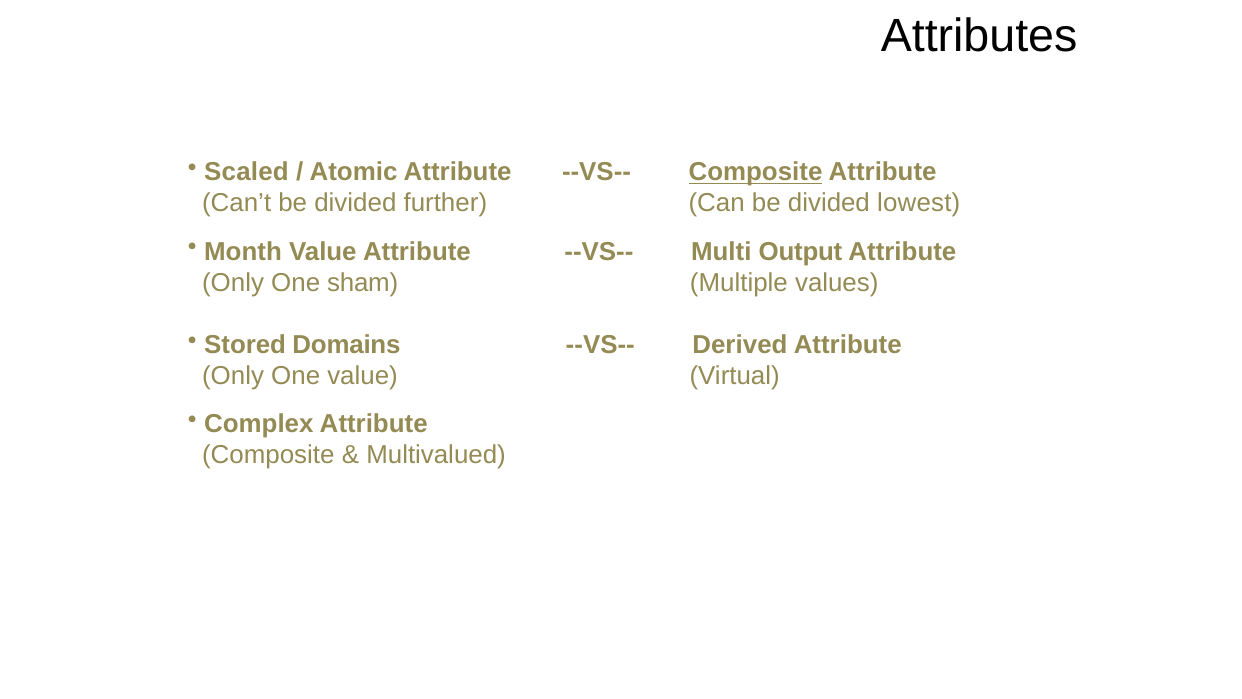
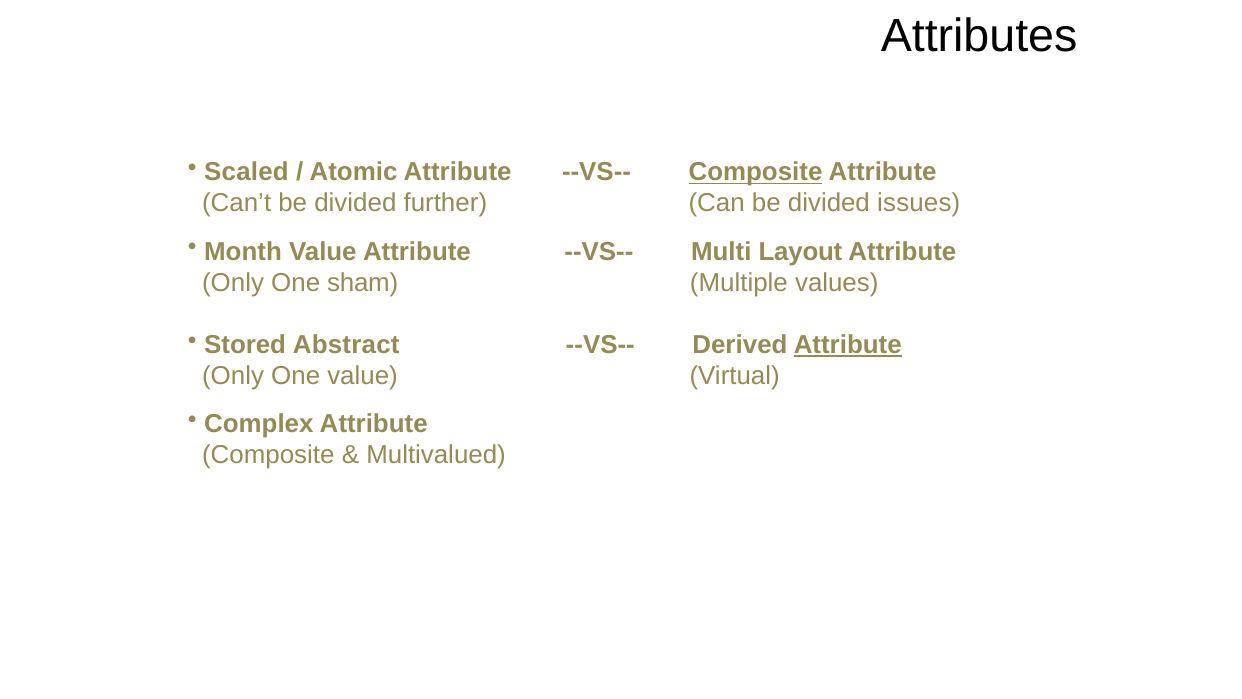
lowest: lowest -> issues
Output: Output -> Layout
Domains: Domains -> Abstract
Attribute at (848, 345) underline: none -> present
